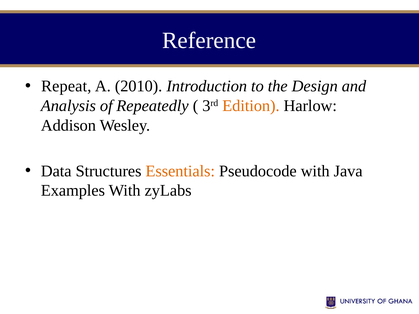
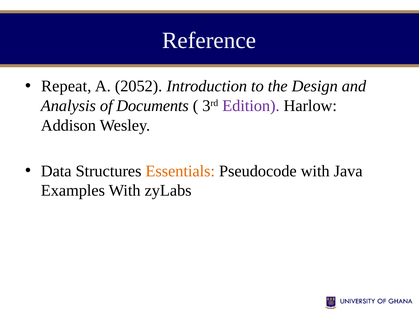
2010: 2010 -> 2052
Repeatedly: Repeatedly -> Documents
Edition colour: orange -> purple
